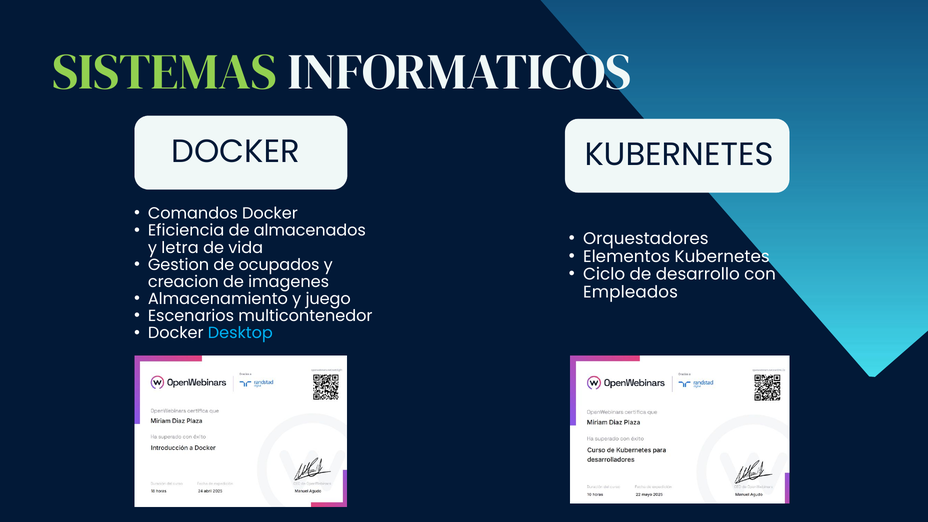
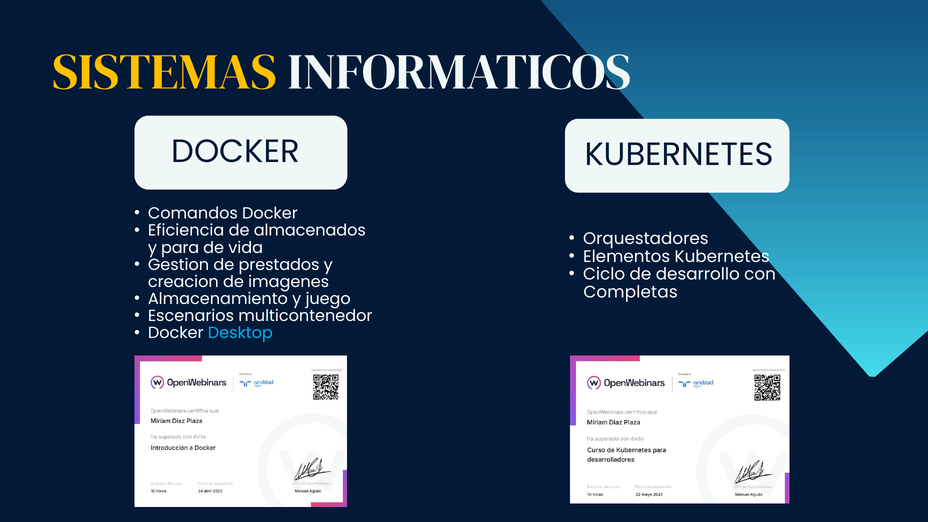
SISTEMAS colour: light green -> yellow
letra: letra -> para
ocupados: ocupados -> prestados
Empleados: Empleados -> Completas
